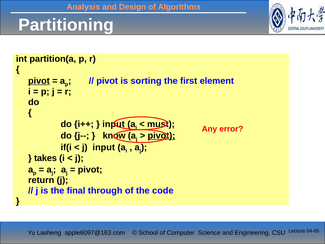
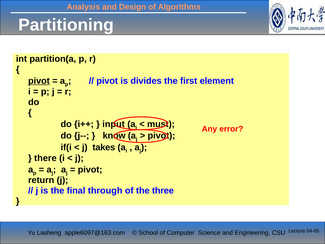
sorting: sorting -> divides
pivot at (161, 136) underline: present -> none
j input: input -> takes
takes: takes -> there
code: code -> three
